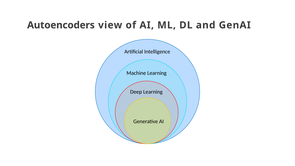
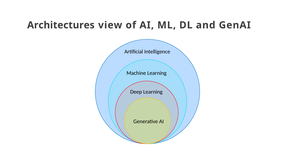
Autoencoders: Autoencoders -> Architectures
